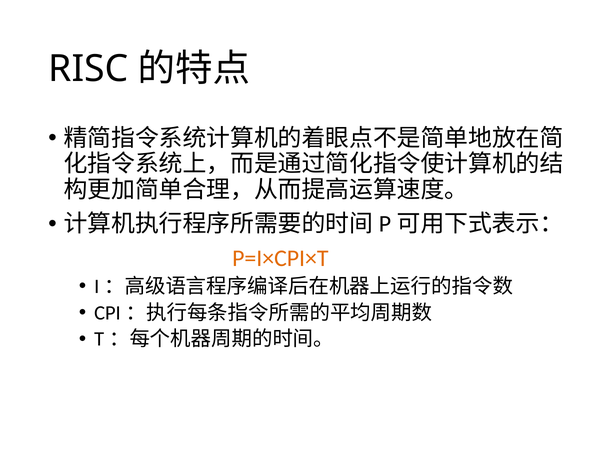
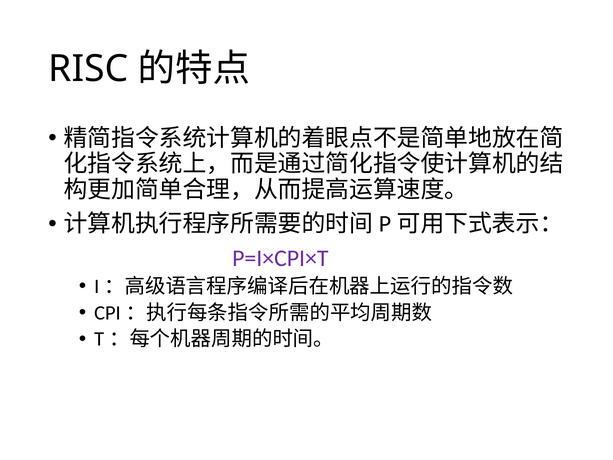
P=I×CPI×T colour: orange -> purple
